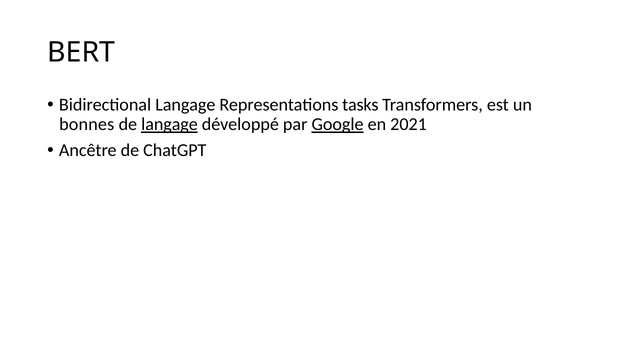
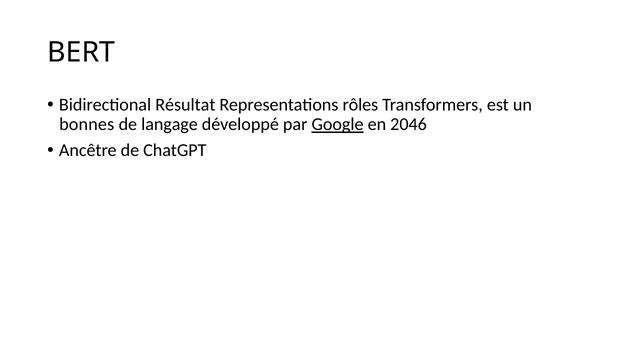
Bidirectional Langage: Langage -> Résultat
tasks: tasks -> rôles
langage at (170, 125) underline: present -> none
2021: 2021 -> 2046
